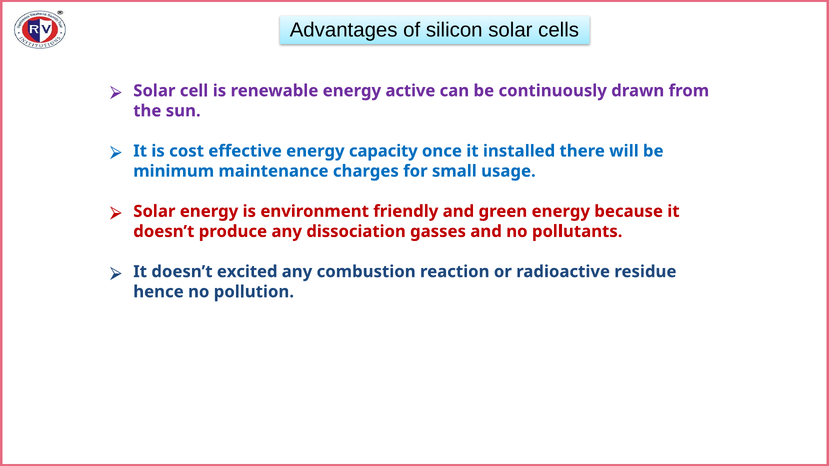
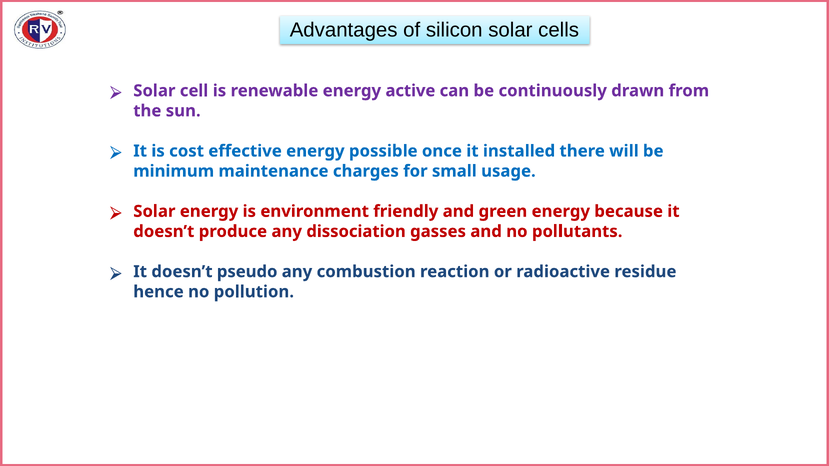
capacity: capacity -> possible
excited: excited -> pseudo
